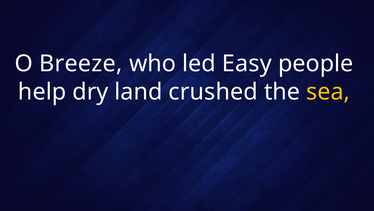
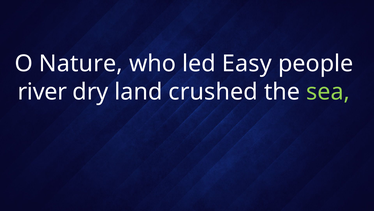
Breeze: Breeze -> Nature
help: help -> river
sea colour: yellow -> light green
